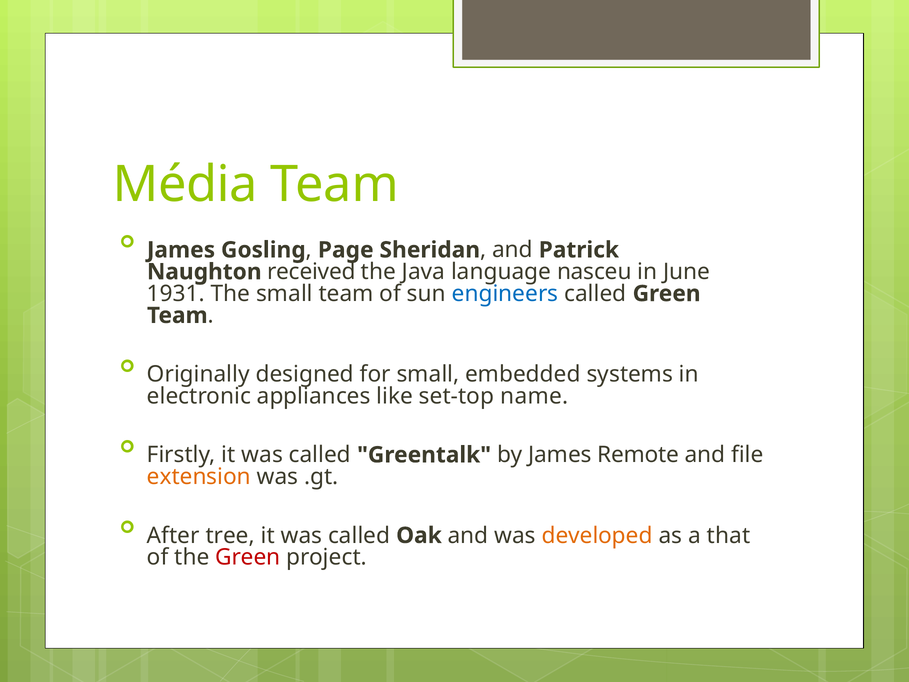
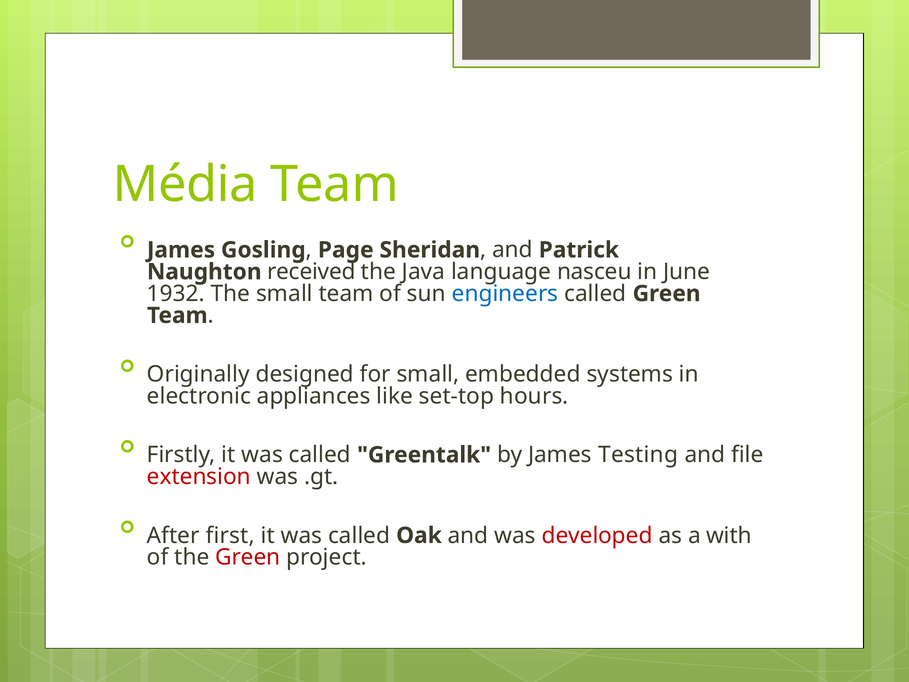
1931: 1931 -> 1932
name: name -> hours
Remote: Remote -> Testing
extension colour: orange -> red
tree: tree -> first
developed colour: orange -> red
that: that -> with
